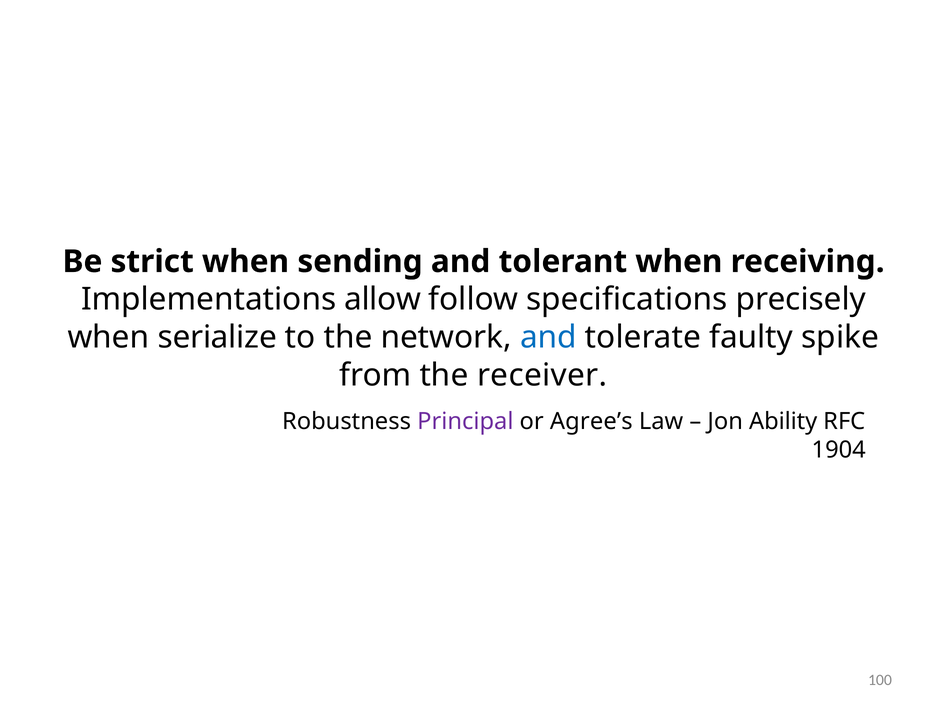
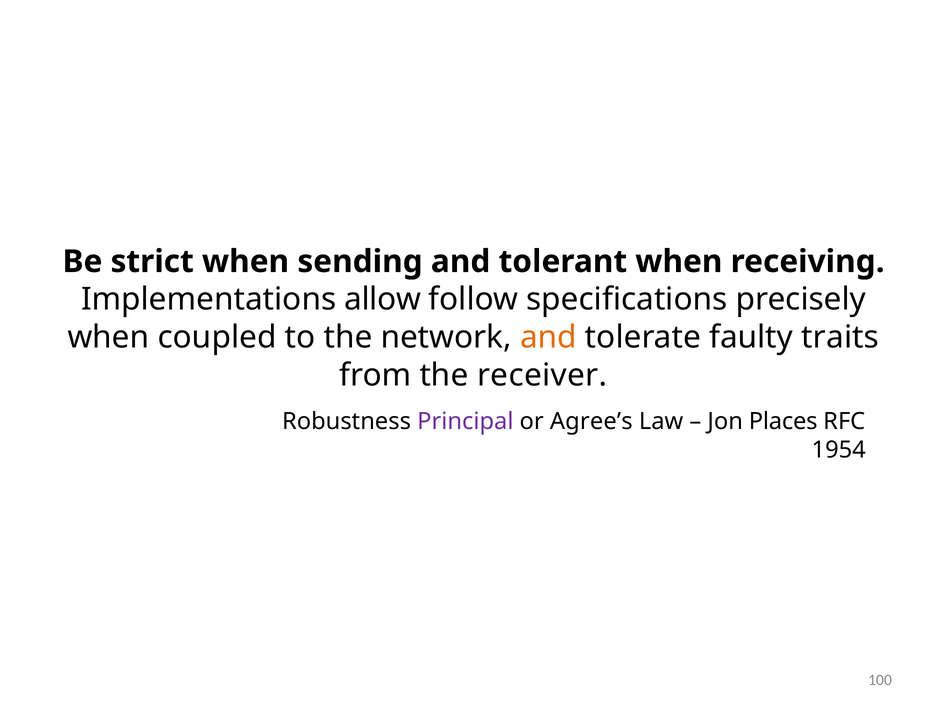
serialize: serialize -> coupled
and at (548, 337) colour: blue -> orange
spike: spike -> traits
Ability: Ability -> Places
1904: 1904 -> 1954
